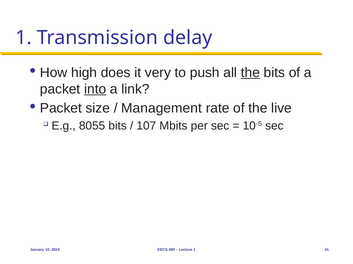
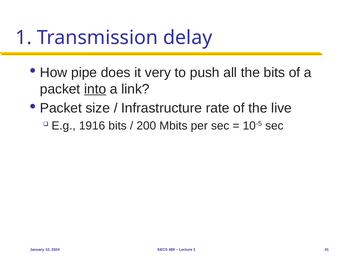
high: high -> pipe
the at (250, 73) underline: present -> none
Management: Management -> Infrastructure
8055: 8055 -> 1916
107: 107 -> 200
